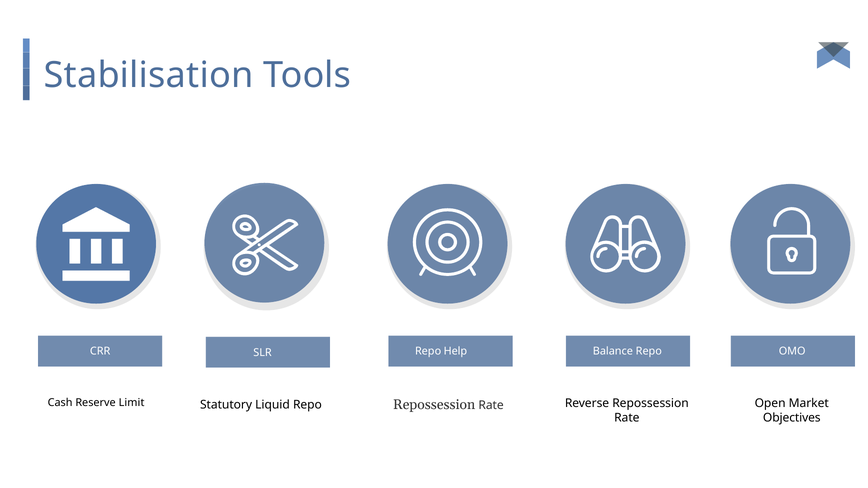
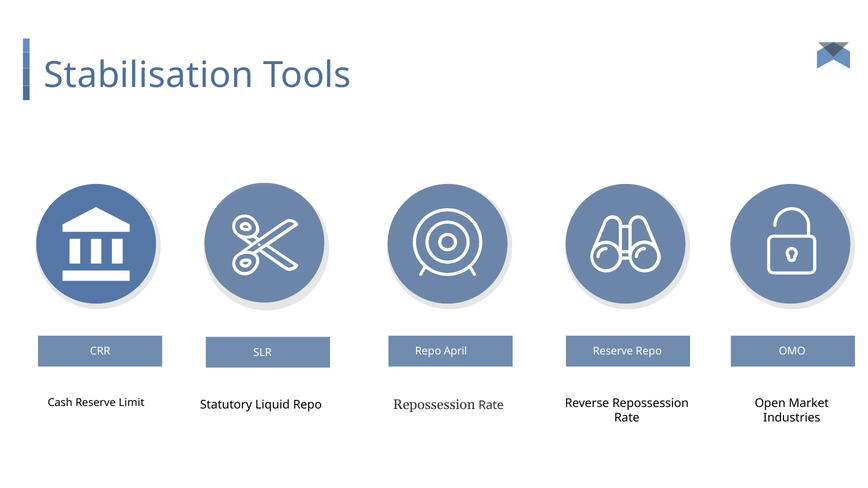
Help: Help -> April
Balance at (613, 351): Balance -> Reserve
Objectives: Objectives -> Industries
